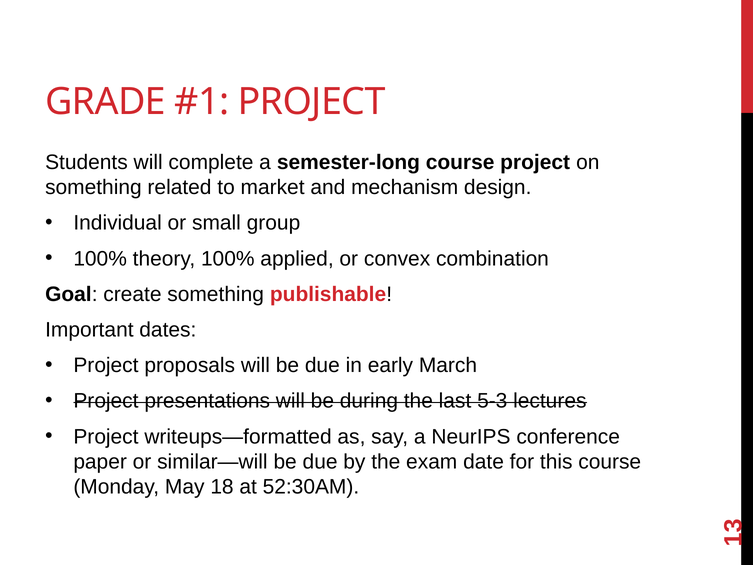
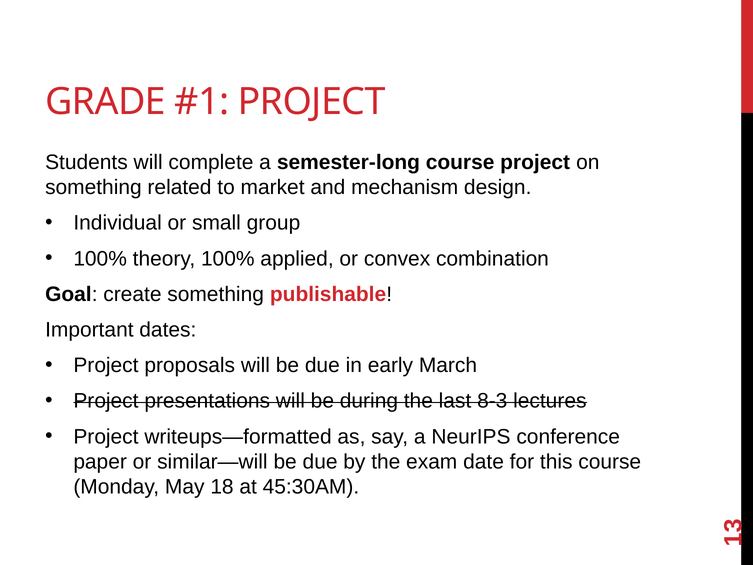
5-3: 5-3 -> 8-3
52:30AM: 52:30AM -> 45:30AM
